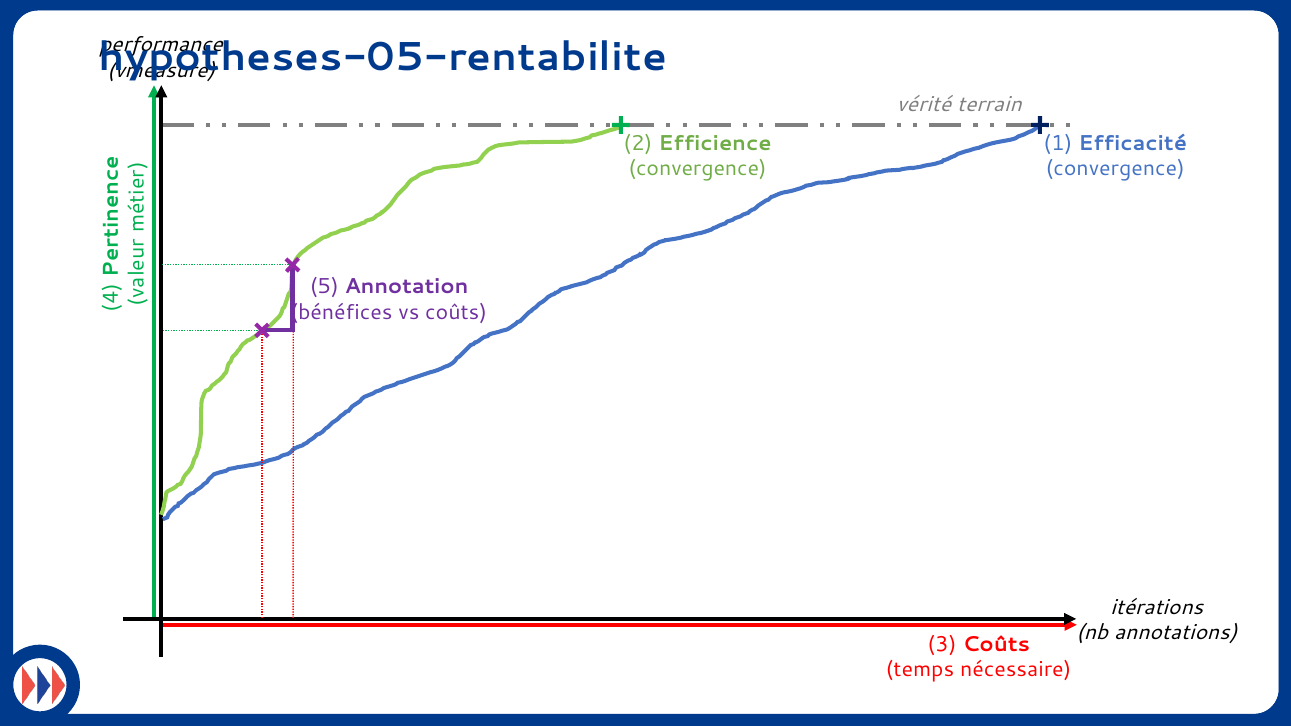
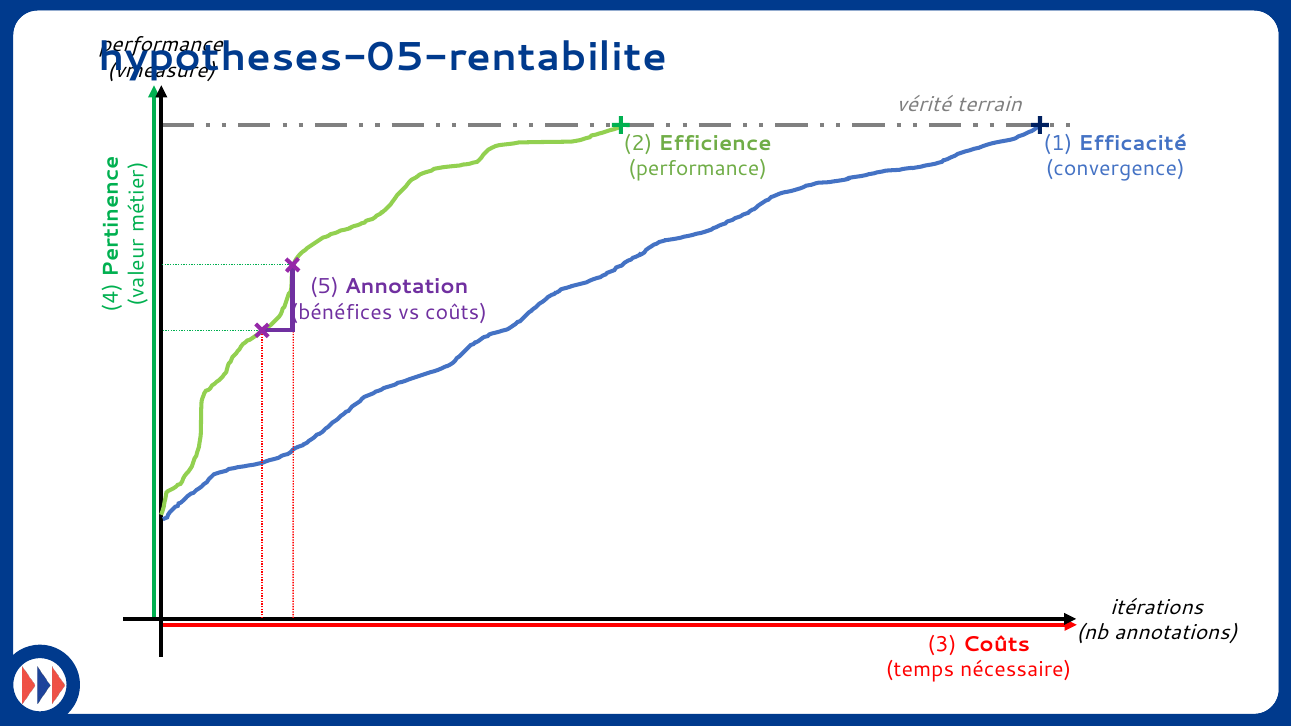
convergence at (698, 169): convergence -> performance
